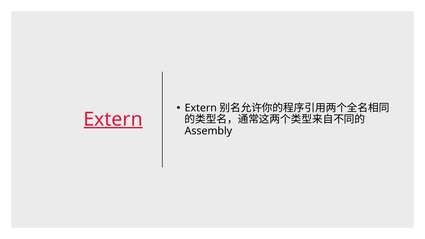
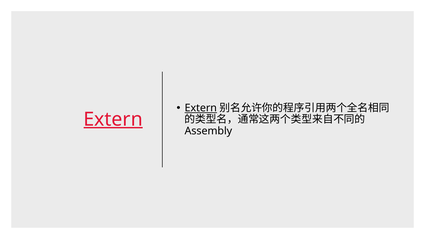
Extern at (201, 108) underline: none -> present
